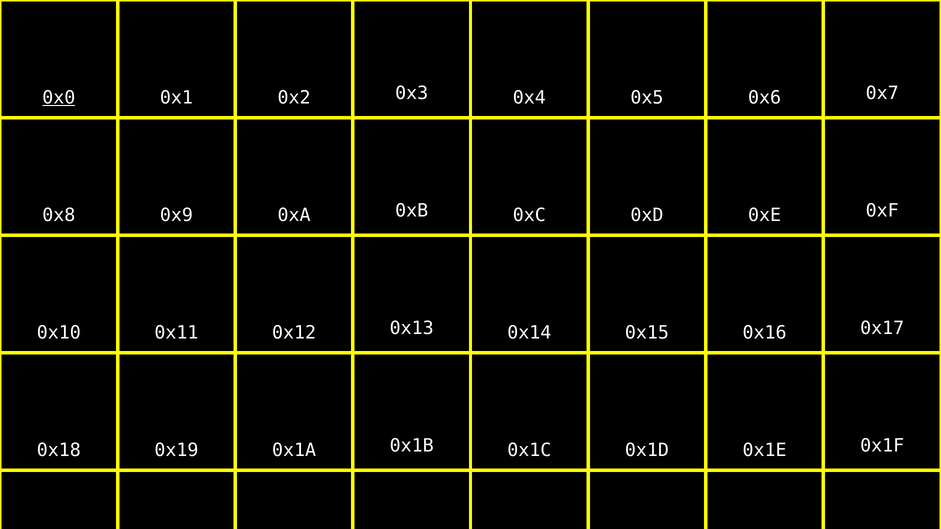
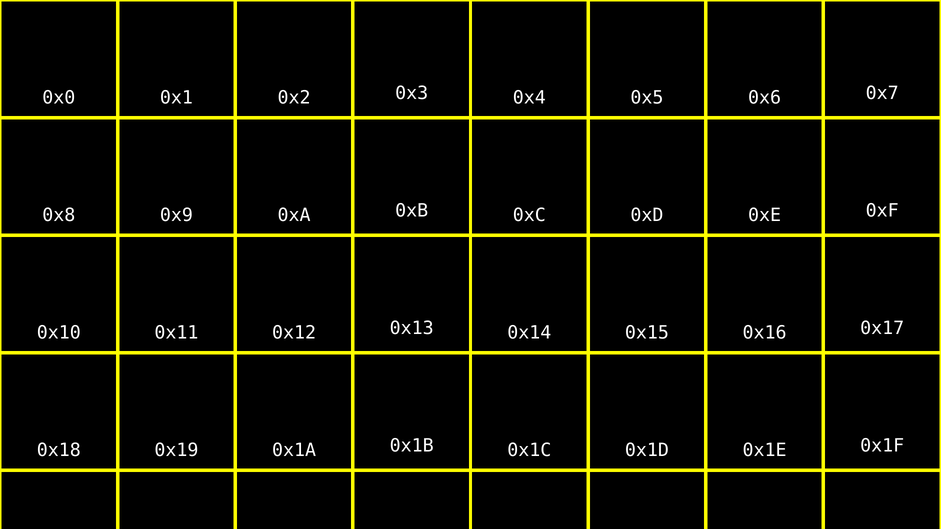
0x0 underline: present -> none
